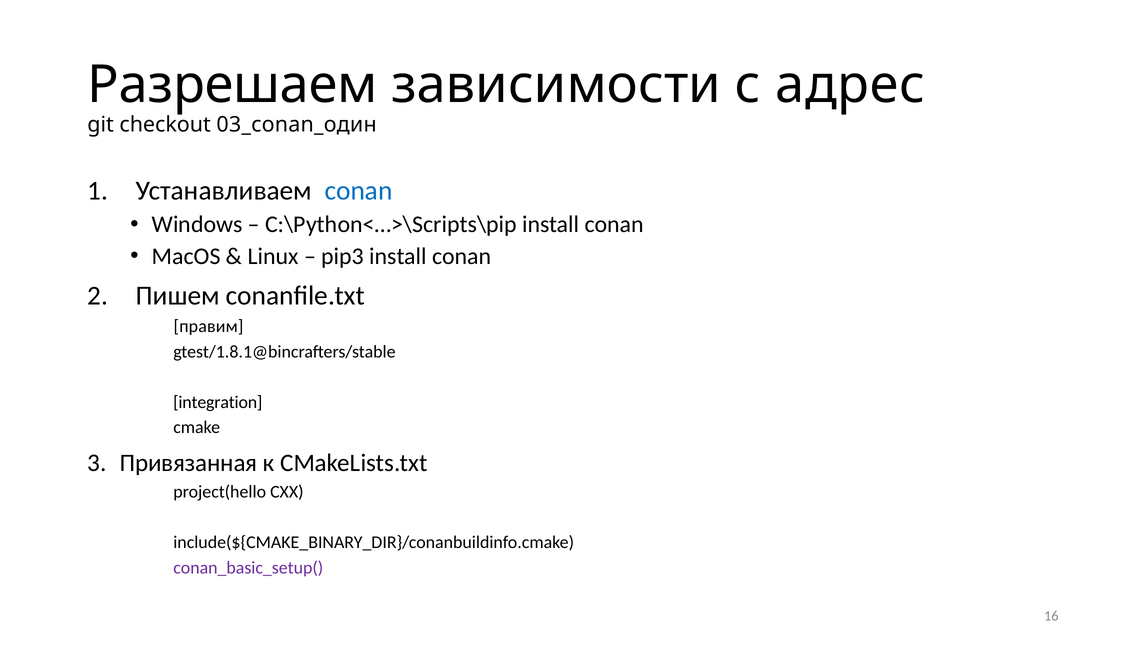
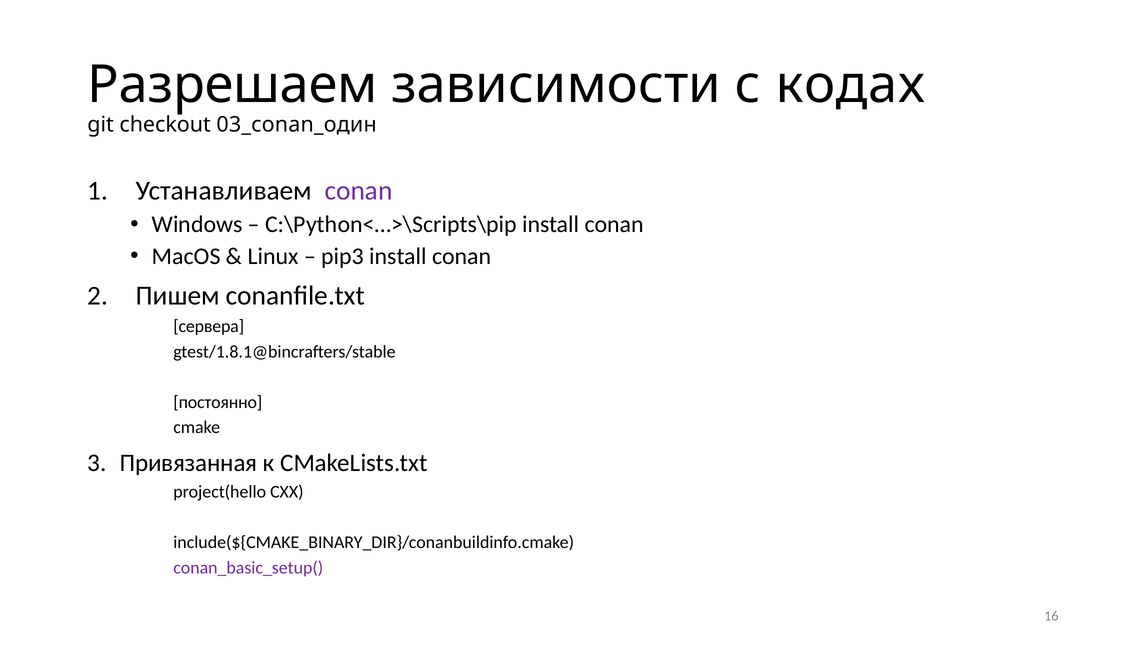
адрес: адрес -> кодах
conan at (359, 191) colour: blue -> purple
правим: правим -> сервера
integration: integration -> постоянно
